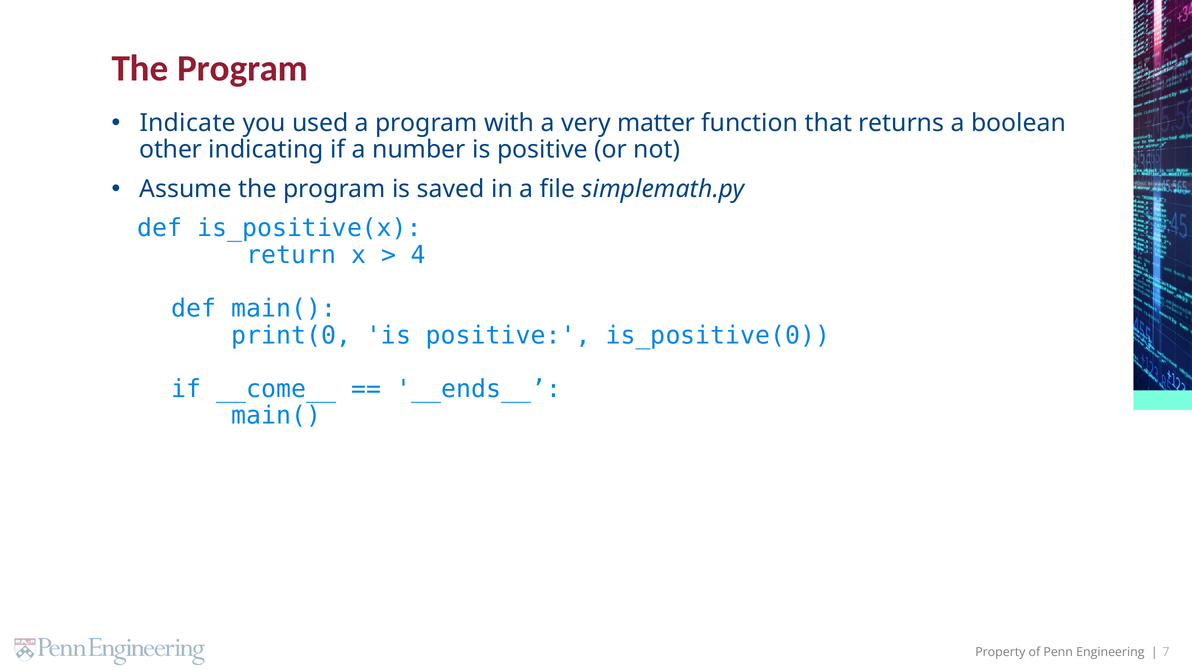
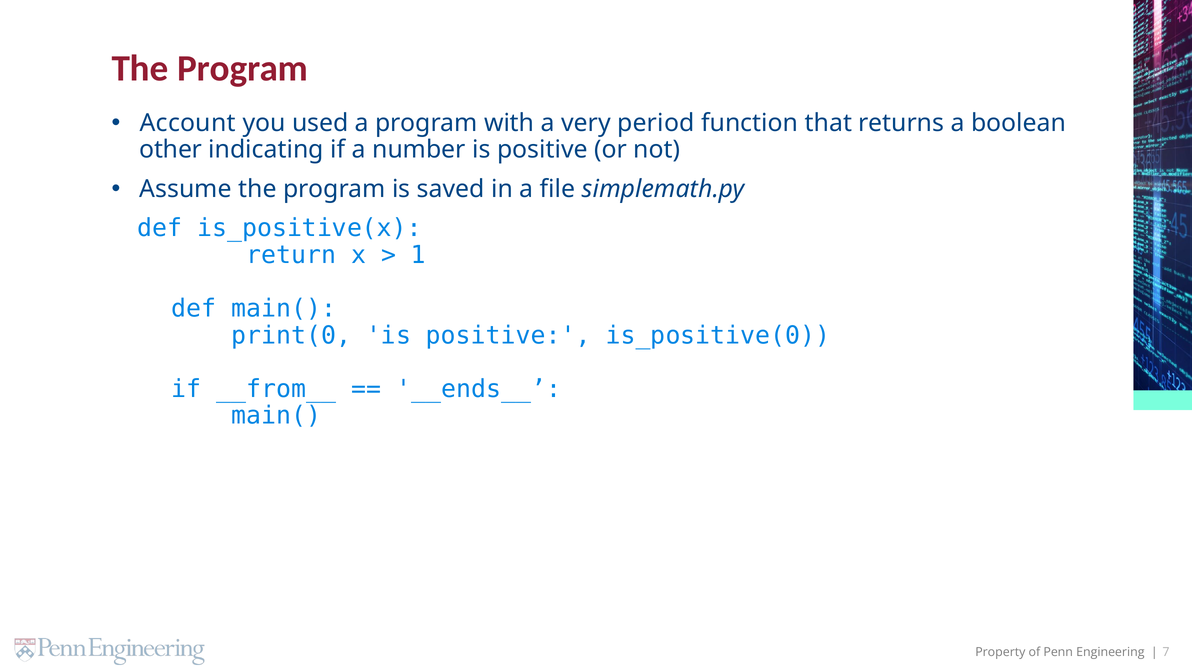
Indicate: Indicate -> Account
matter: matter -> period
4: 4 -> 1
__come__: __come__ -> __from__
